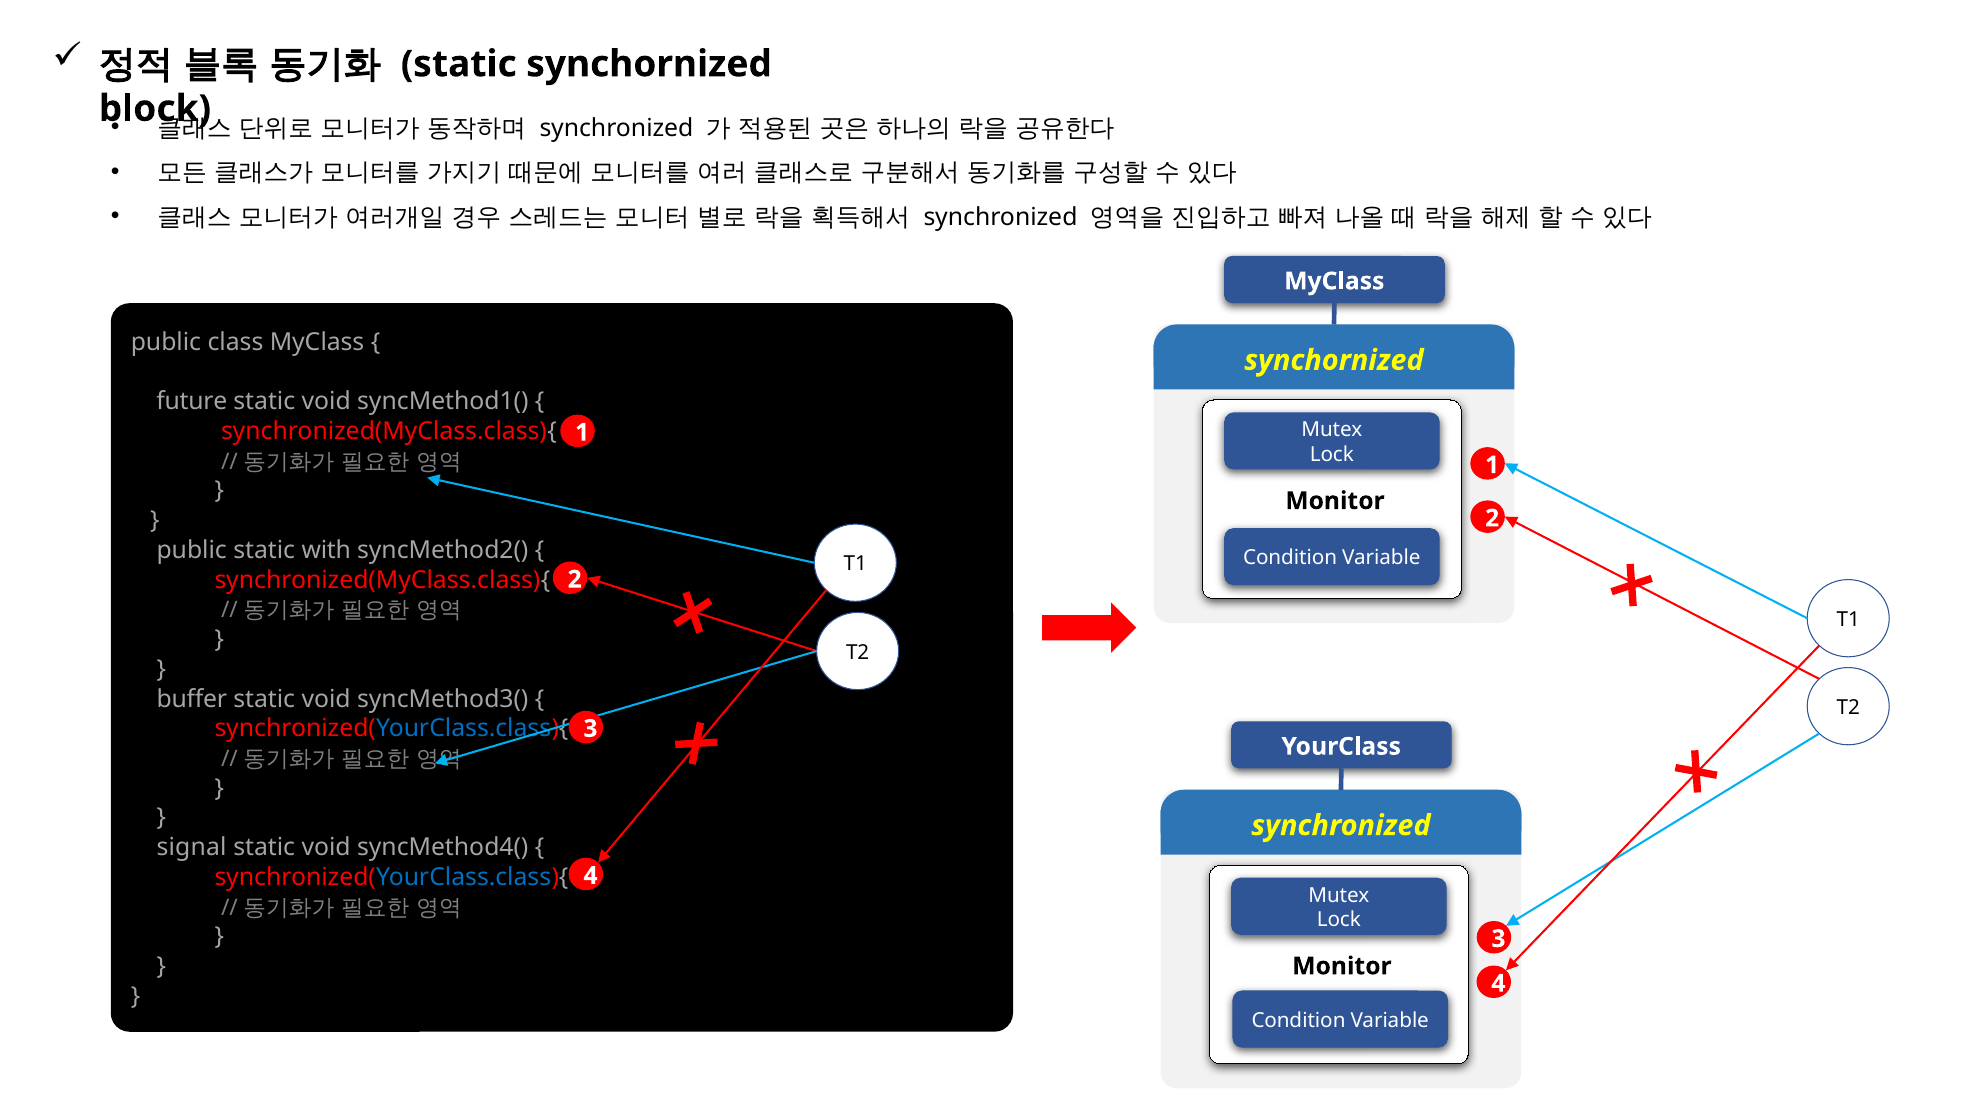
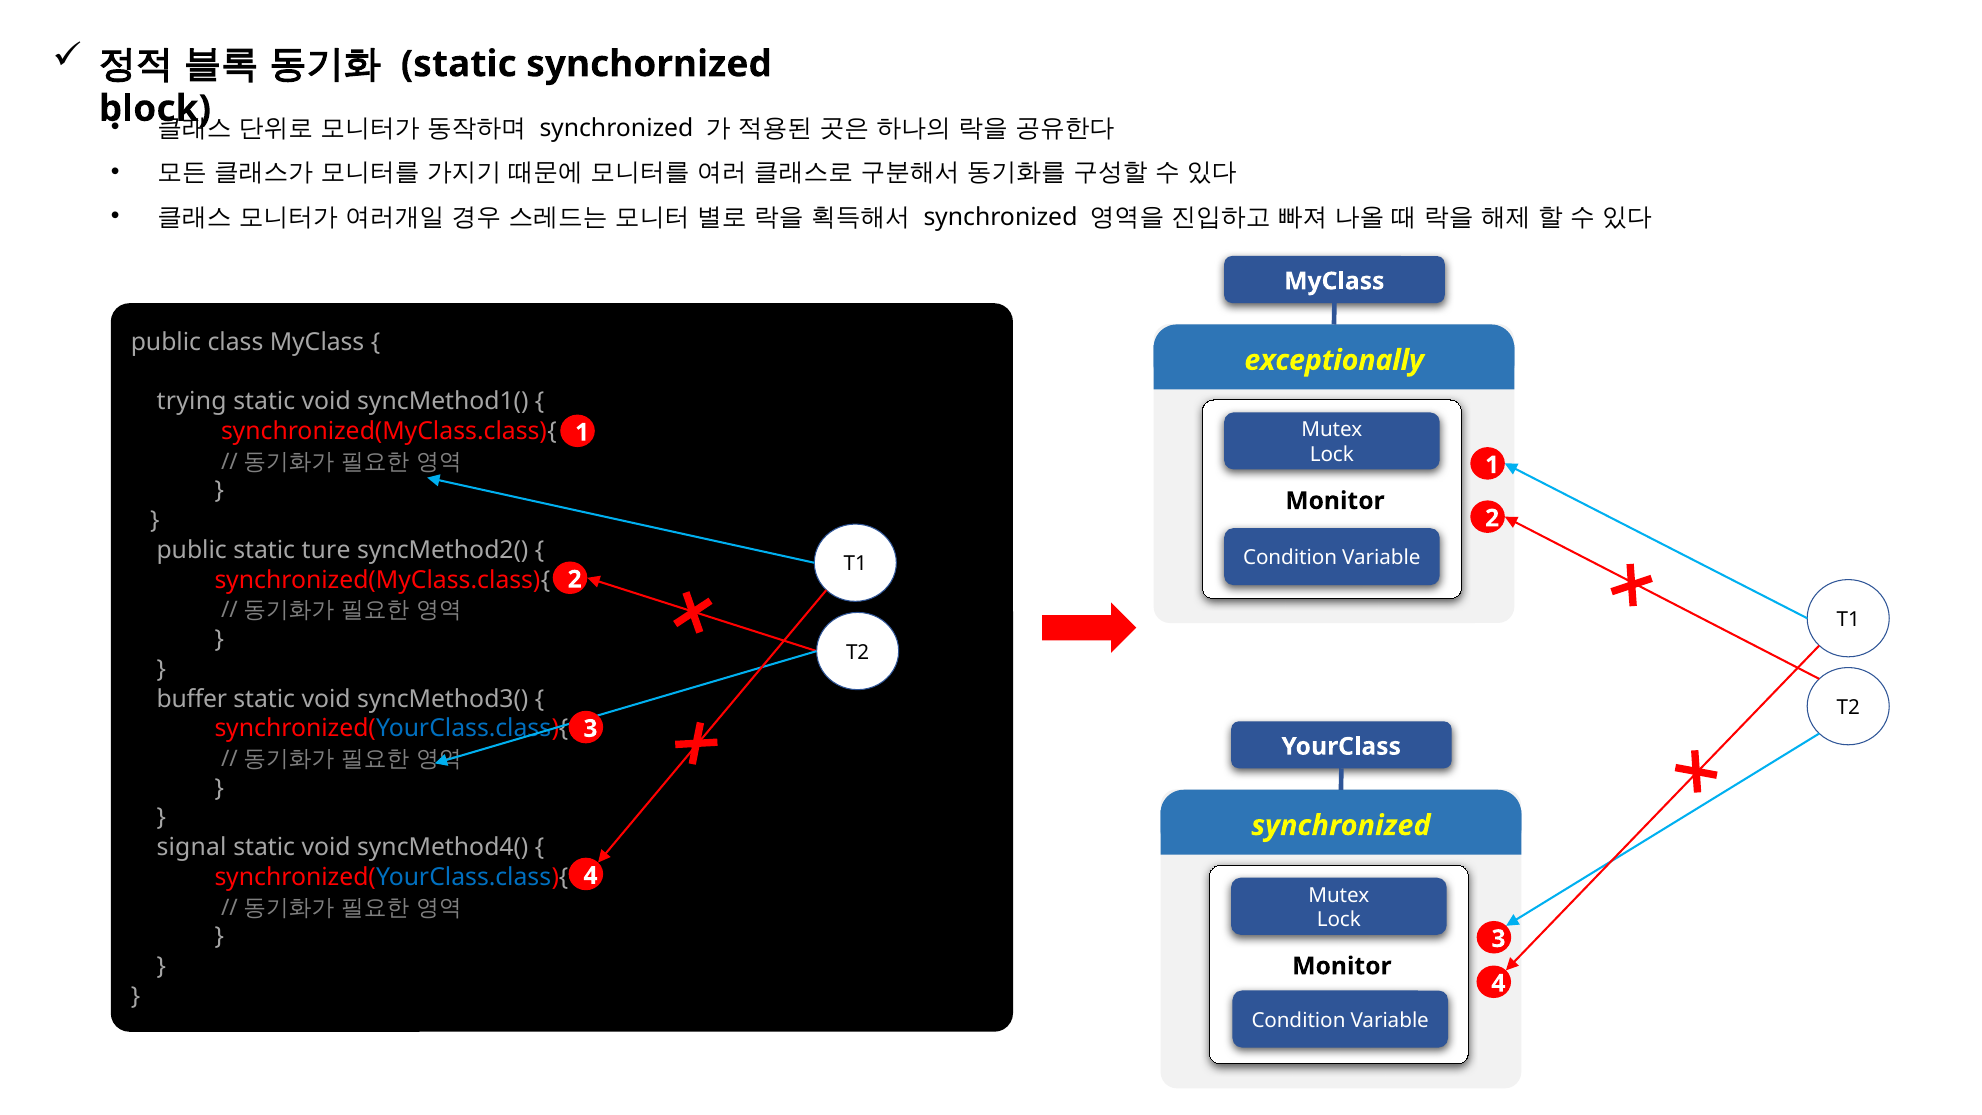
synchornized at (1334, 360): synchornized -> exceptionally
future: future -> trying
with: with -> ture
